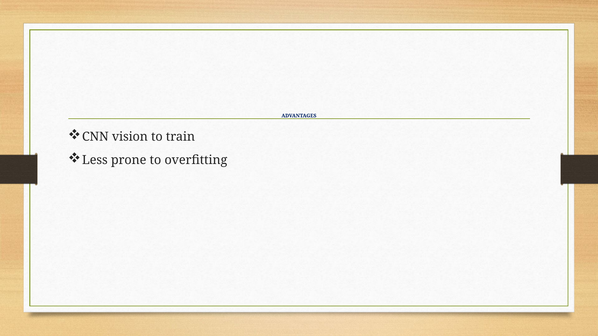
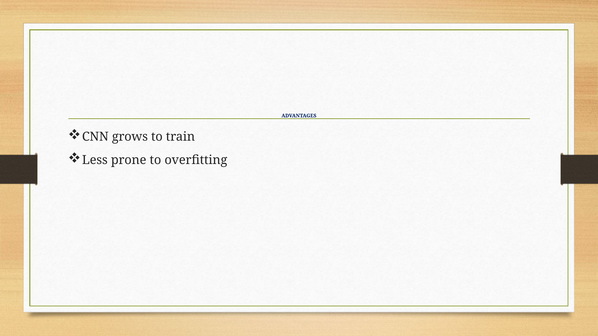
vision: vision -> grows
